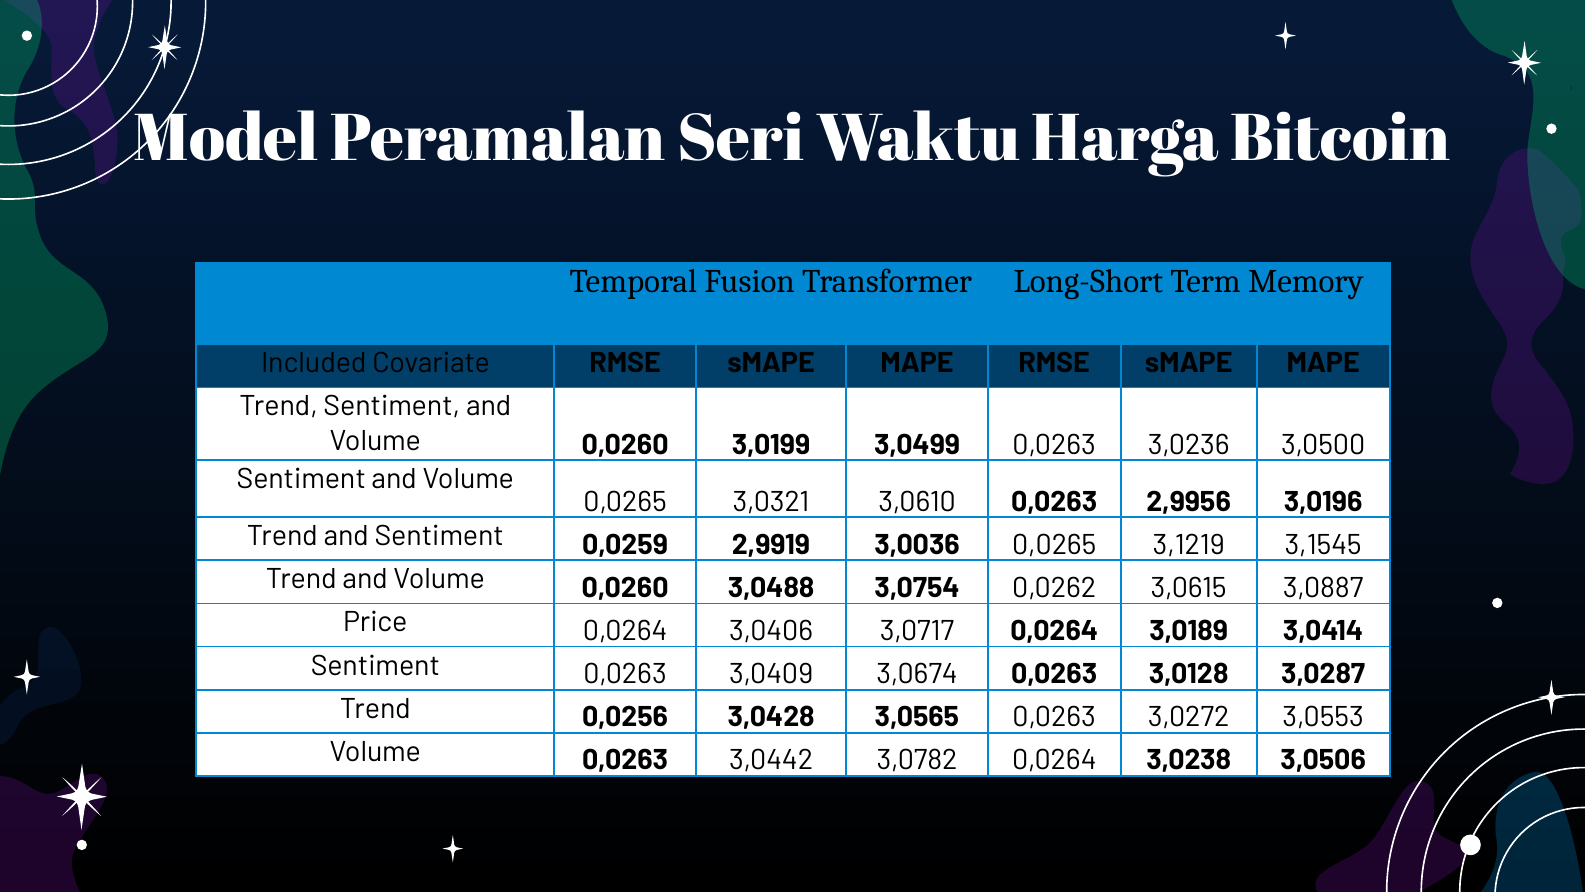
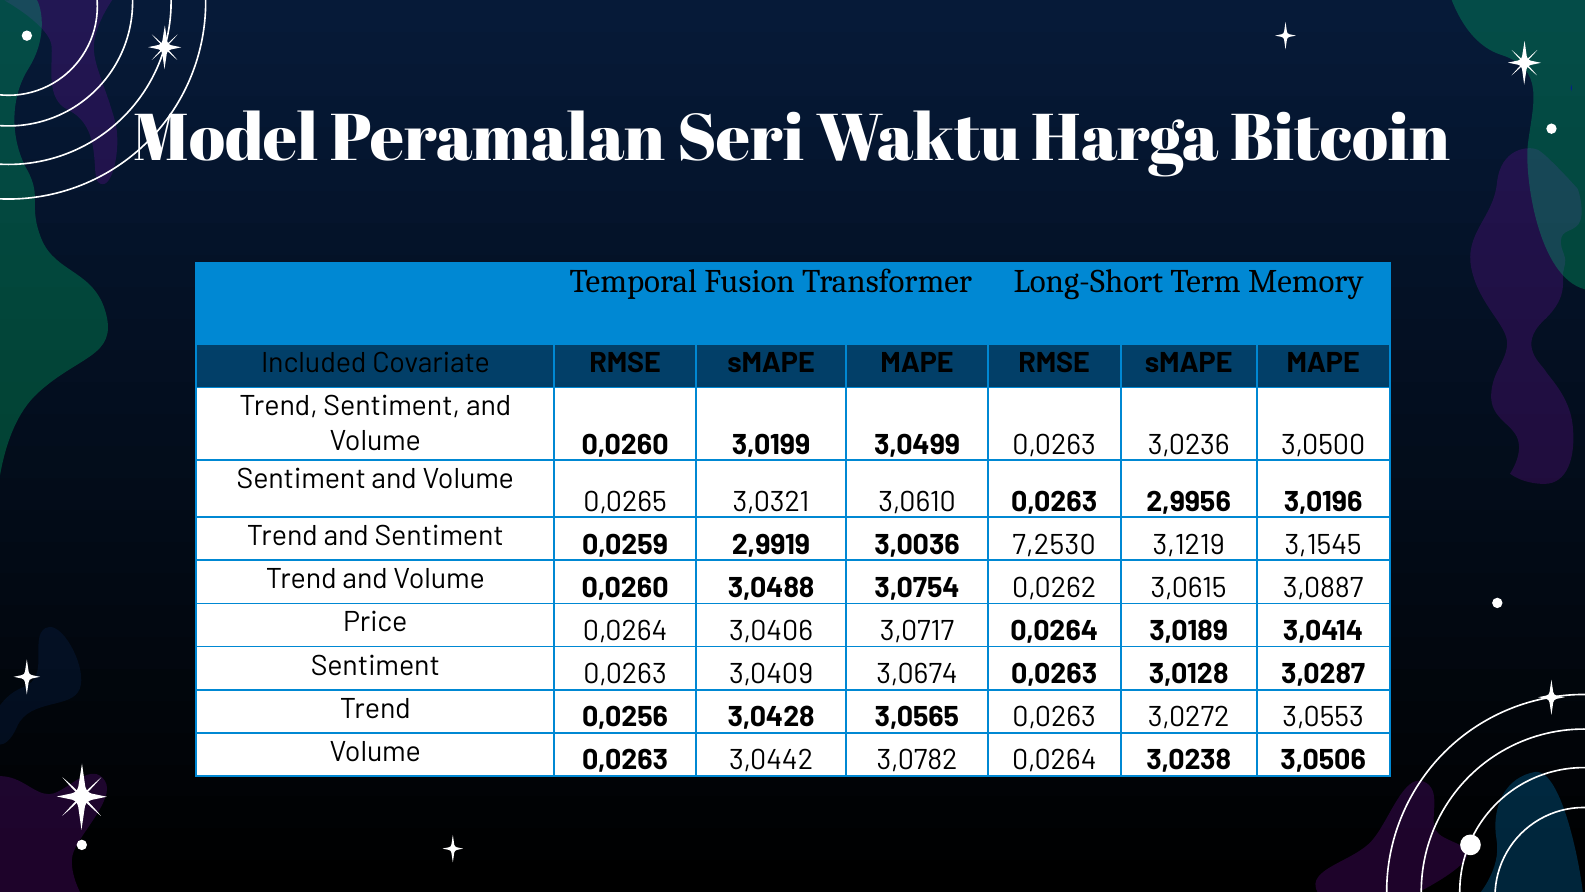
3,0036 0,0265: 0,0265 -> 7,2530
